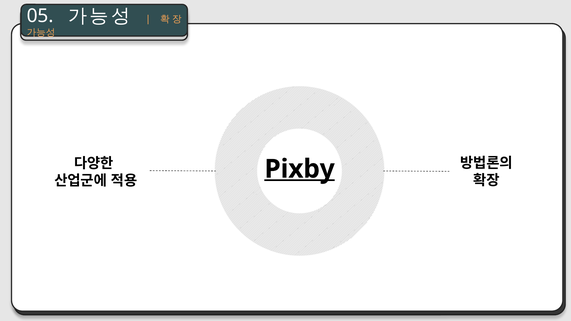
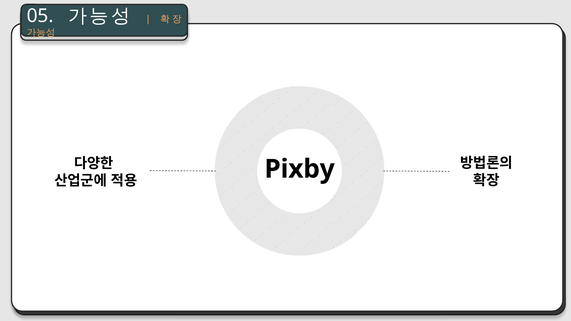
Pixby underline: present -> none
